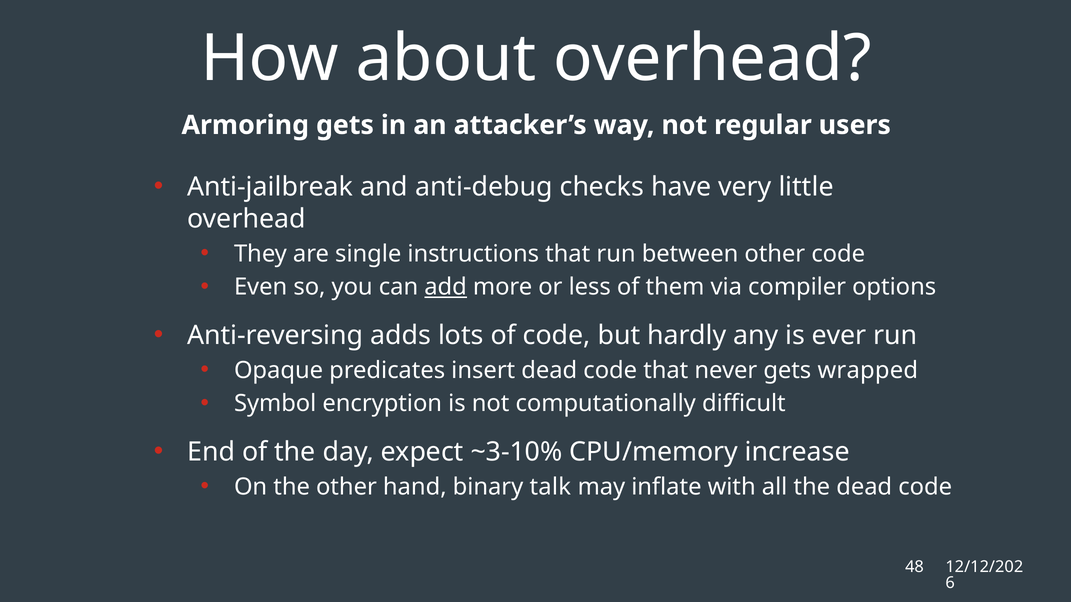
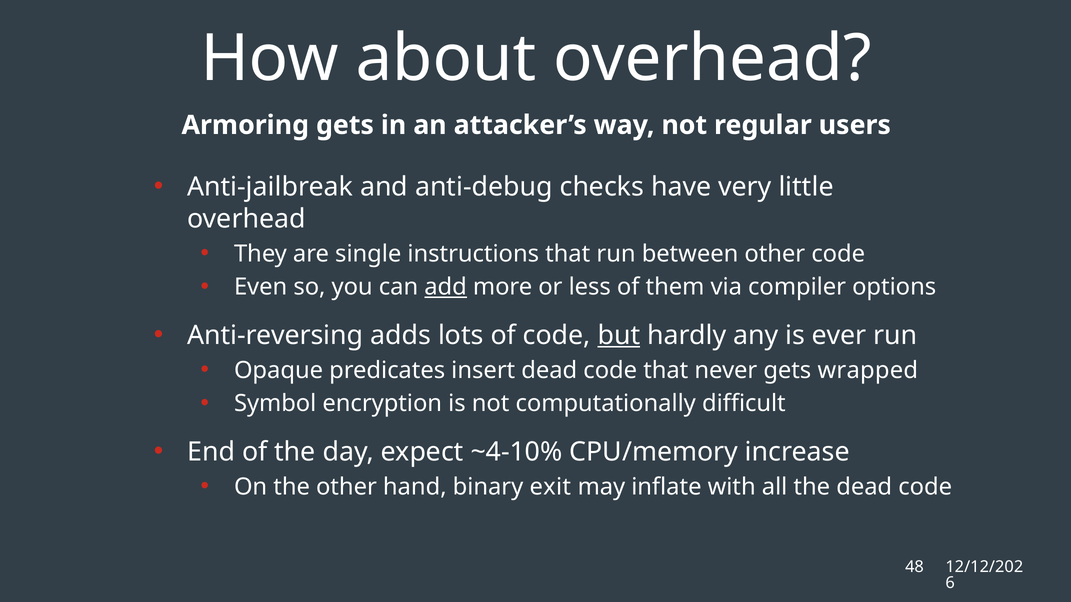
but underline: none -> present
~3-10%: ~3-10% -> ~4-10%
talk: talk -> exit
